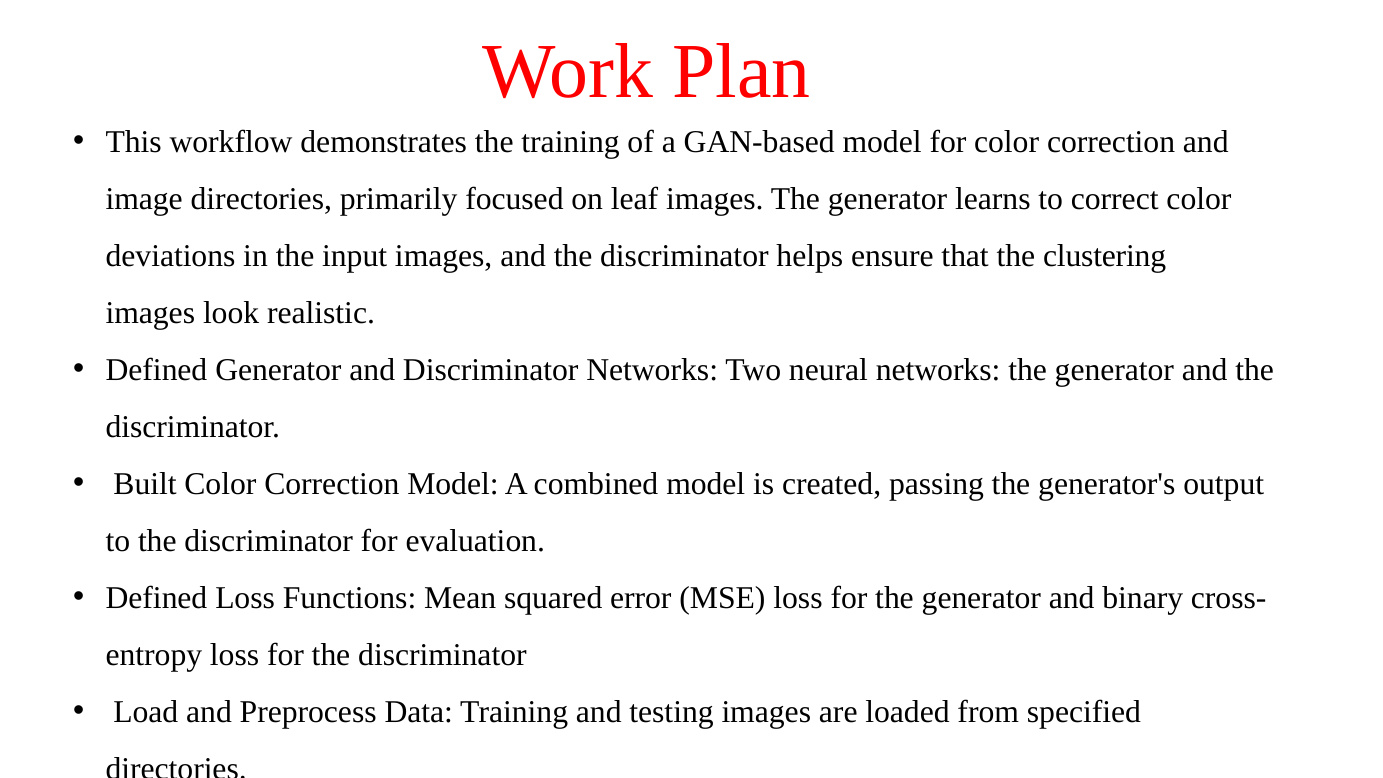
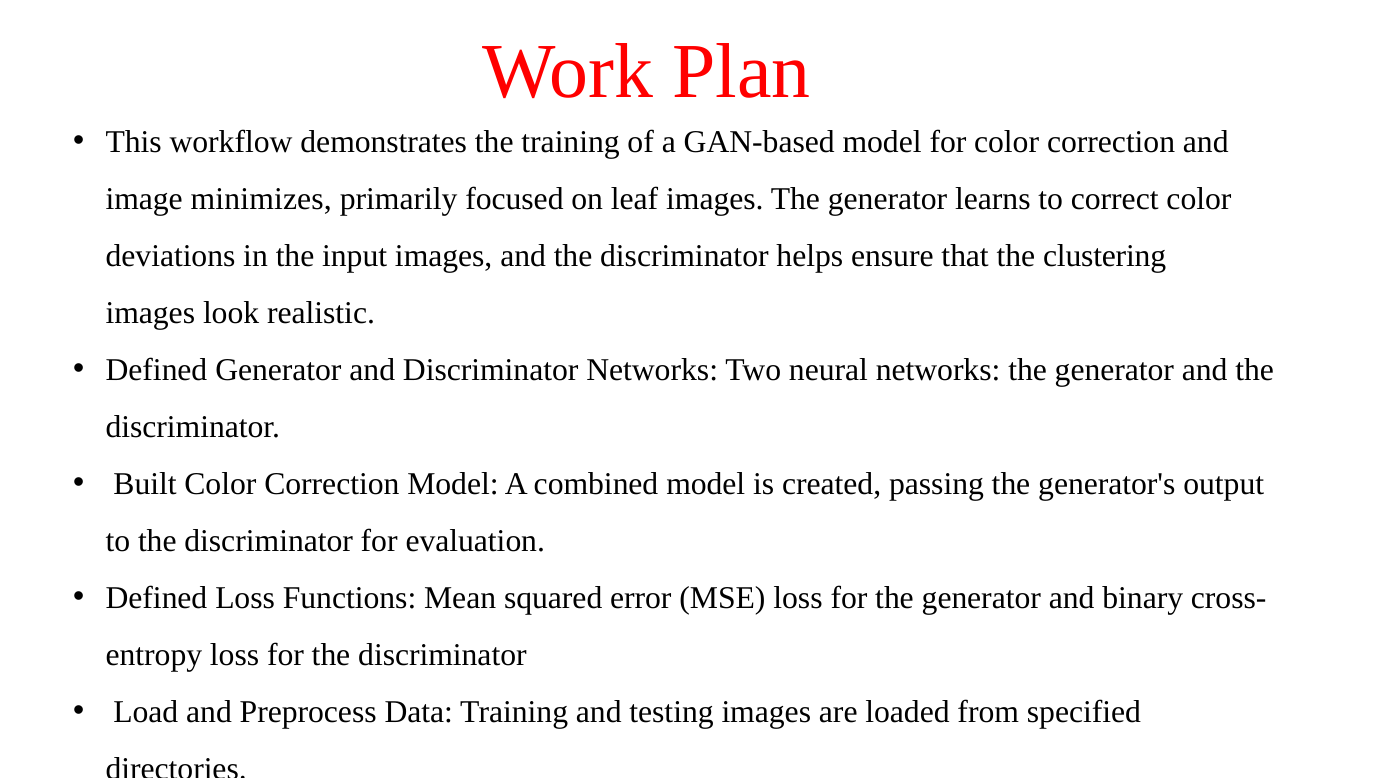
image directories: directories -> minimizes
